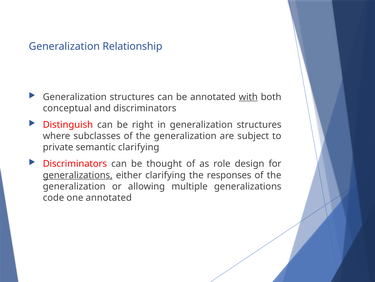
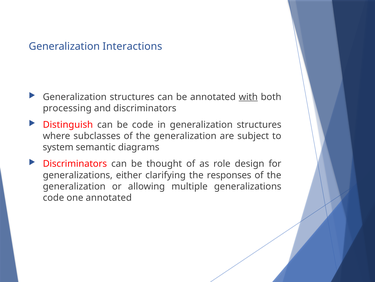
Relationship: Relationship -> Interactions
conceptual: conceptual -> processing
be right: right -> code
private: private -> system
semantic clarifying: clarifying -> diagrams
generalizations at (78, 175) underline: present -> none
